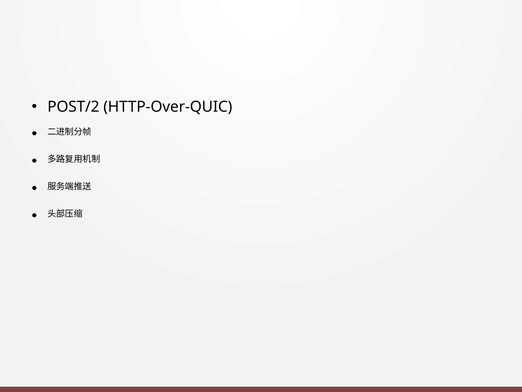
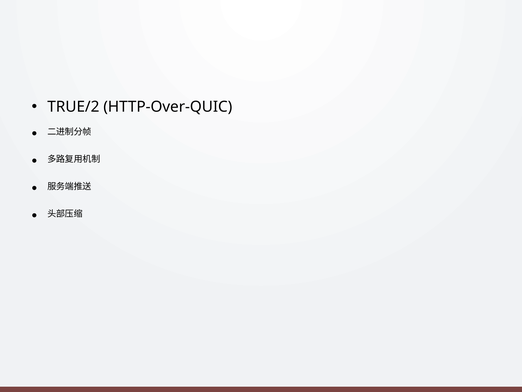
POST/2: POST/2 -> TRUE/2
